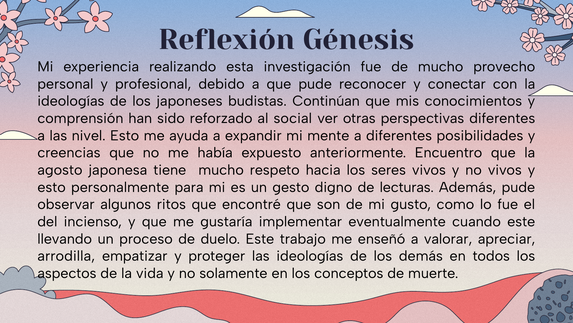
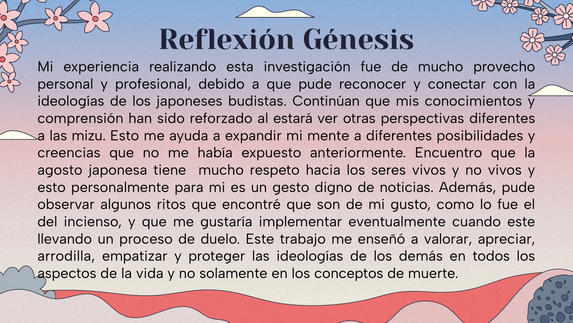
social: social -> estará
nivel: nivel -> mizu
lecturas: lecturas -> noticias
